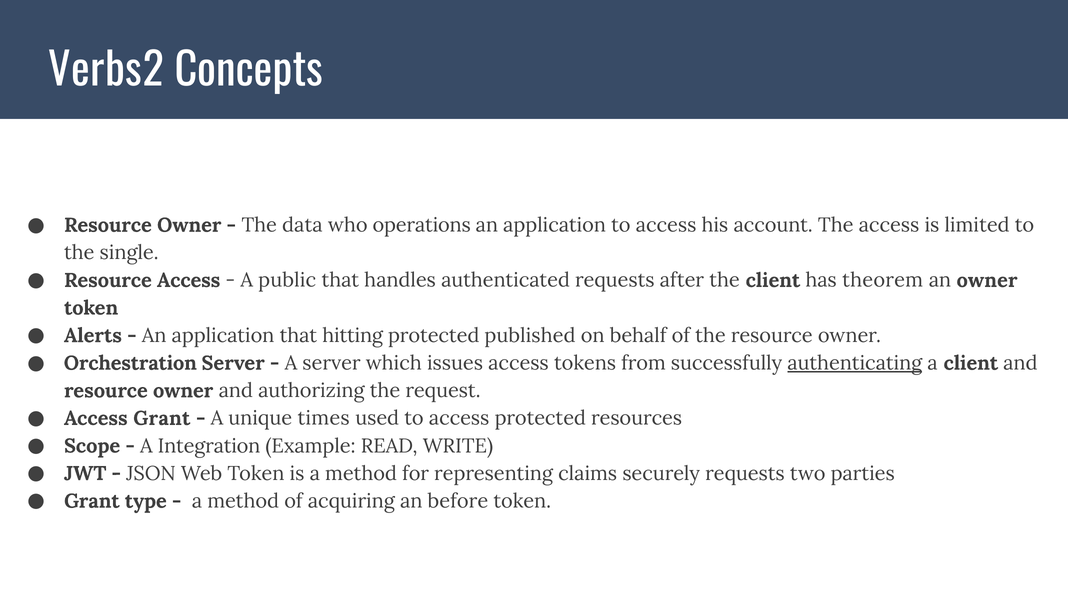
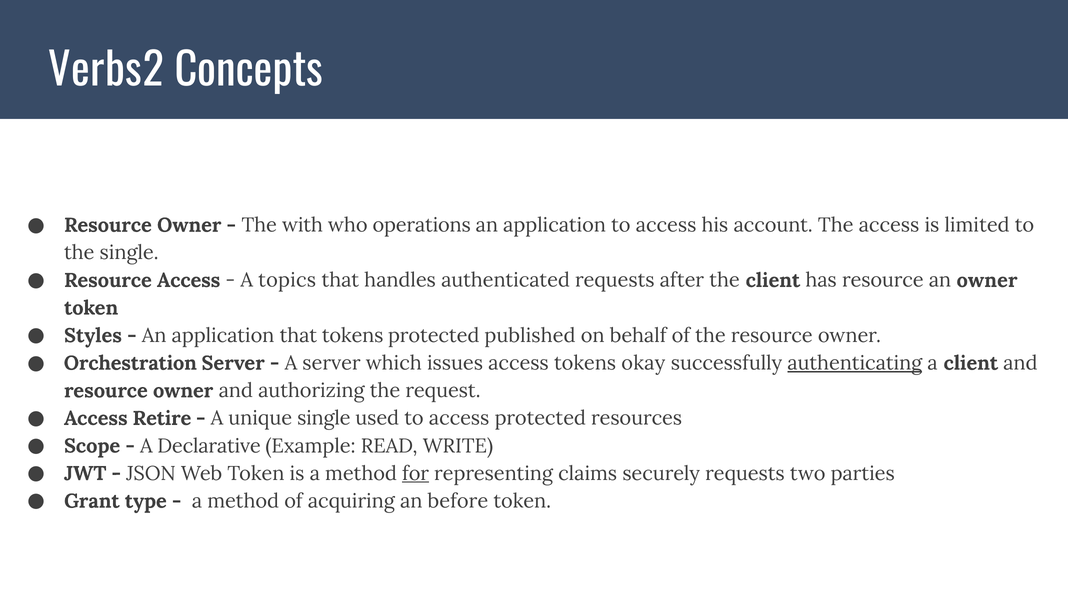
data: data -> with
public: public -> topics
has theorem: theorem -> resource
Alerts: Alerts -> Styles
that hitting: hitting -> tokens
from: from -> okay
Access Grant: Grant -> Retire
unique times: times -> single
Integration: Integration -> Declarative
for underline: none -> present
